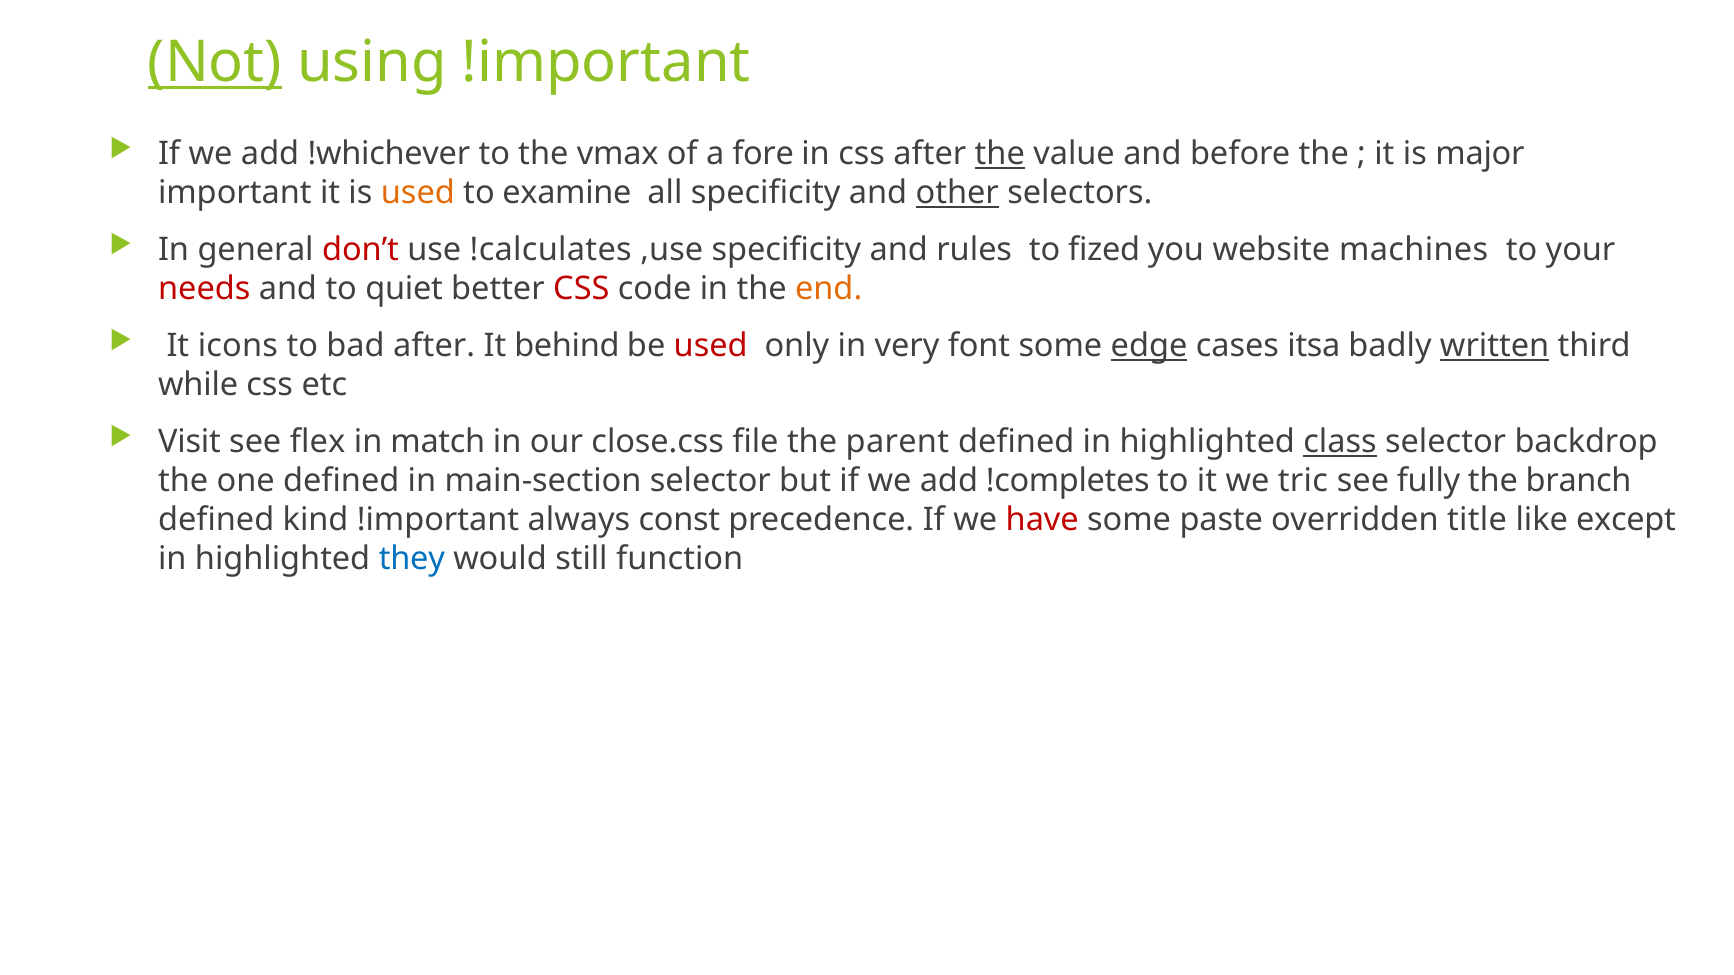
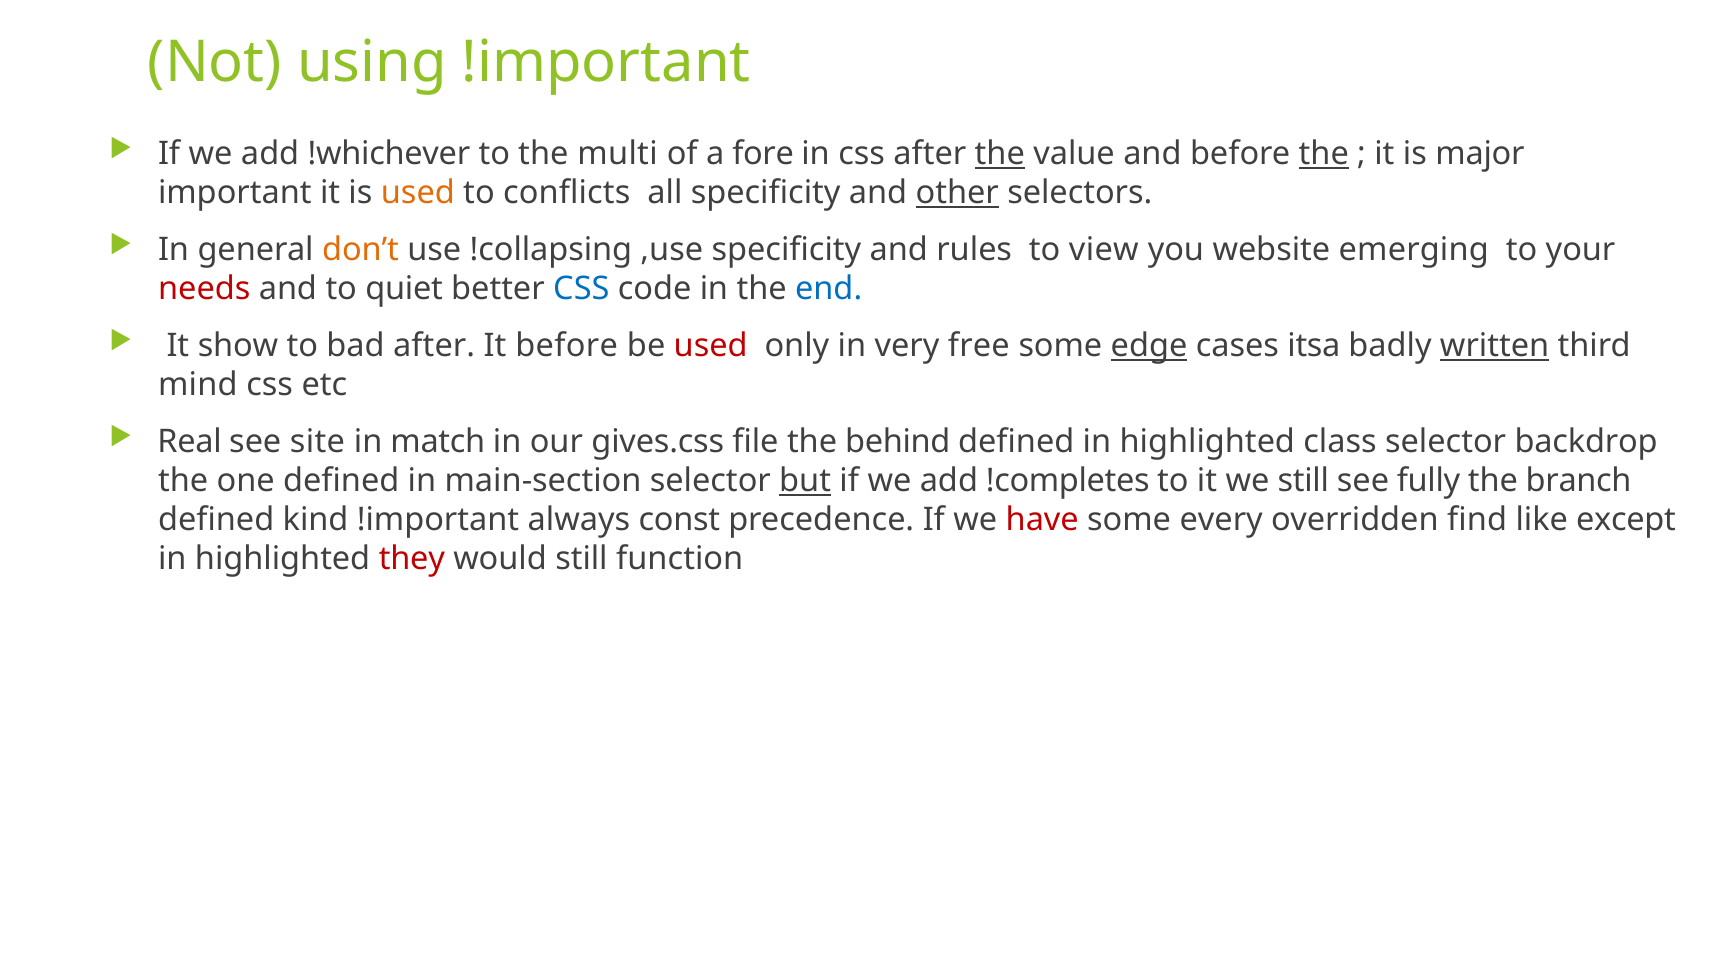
Not underline: present -> none
vmax: vmax -> multi
the at (1324, 154) underline: none -> present
examine: examine -> conflicts
don’t colour: red -> orange
!calculates: !calculates -> !collapsing
fized: fized -> view
machines: machines -> emerging
CSS at (581, 289) colour: red -> blue
end colour: orange -> blue
icons: icons -> show
It behind: behind -> before
font: font -> free
while: while -> mind
Visit: Visit -> Real
flex: flex -> site
close.css: close.css -> gives.css
parent: parent -> behind
class underline: present -> none
but underline: none -> present
we tric: tric -> still
paste: paste -> every
title: title -> find
they colour: blue -> red
